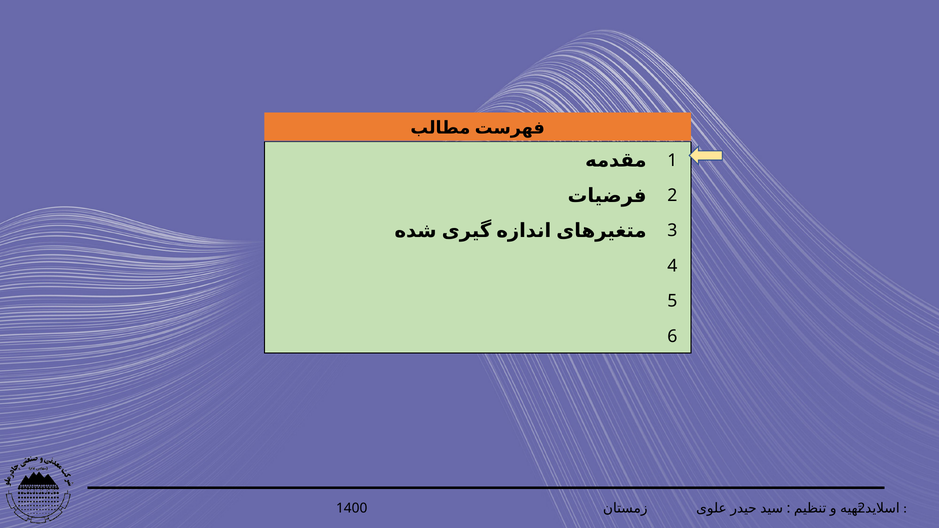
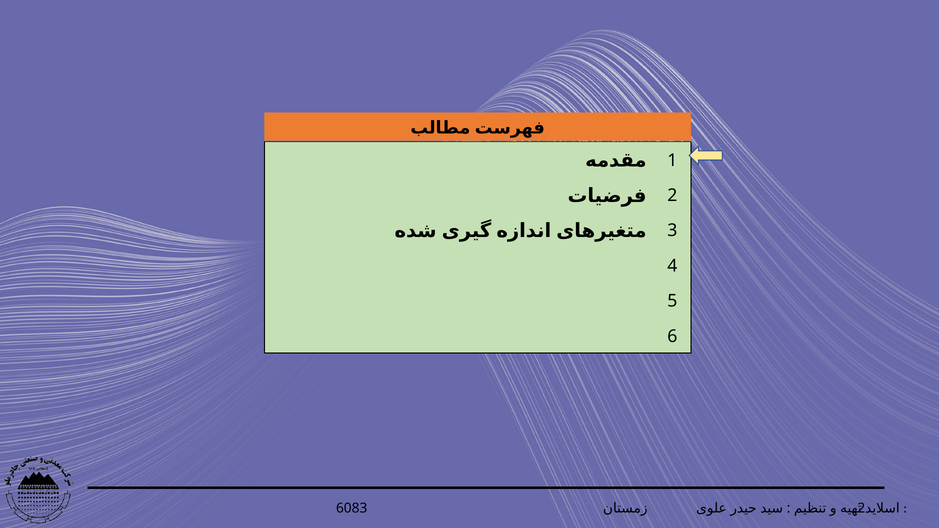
1400: 1400 -> 6083
